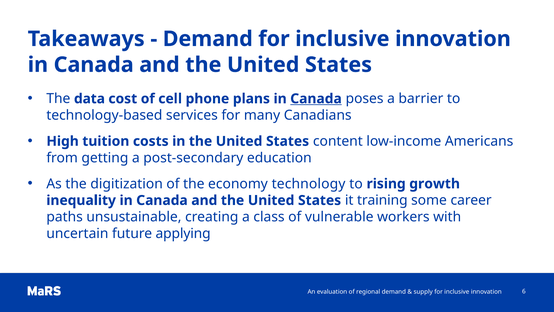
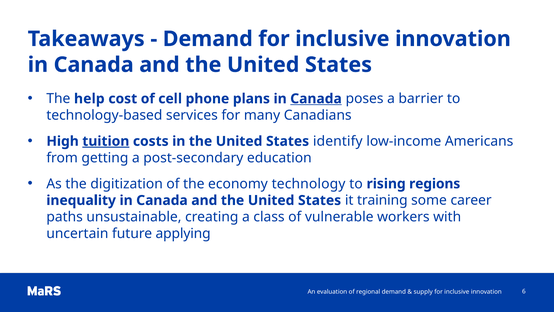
data: data -> help
tuition underline: none -> present
content: content -> identify
growth: growth -> regions
